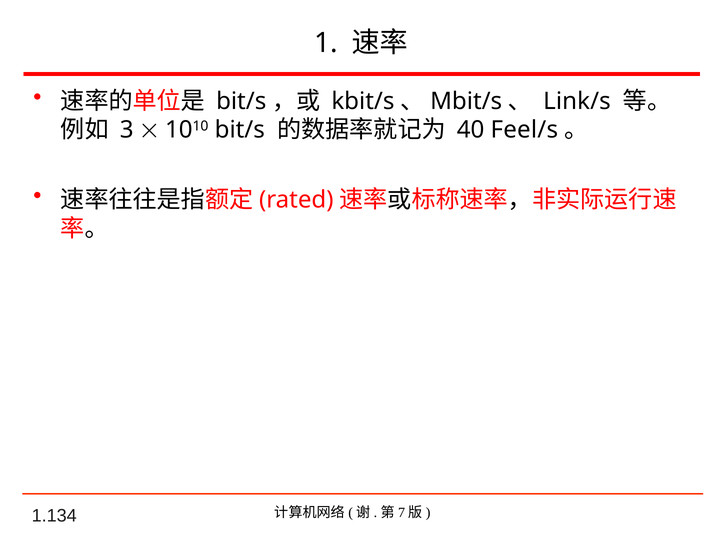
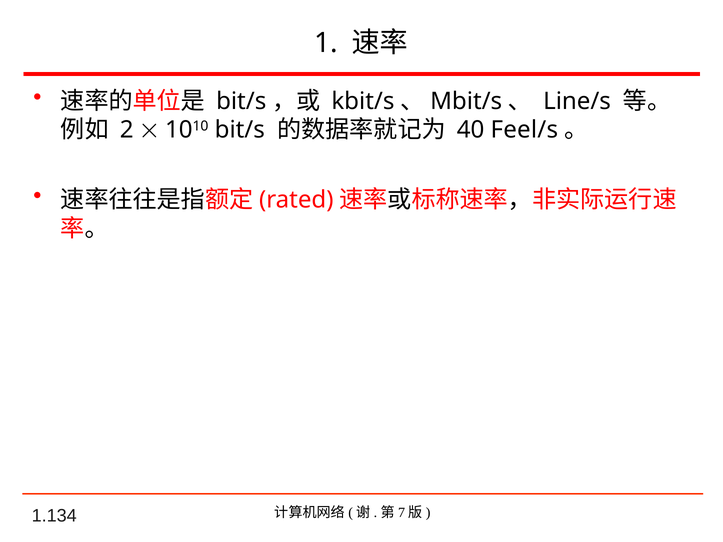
Link/s: Link/s -> Line/s
3: 3 -> 2
